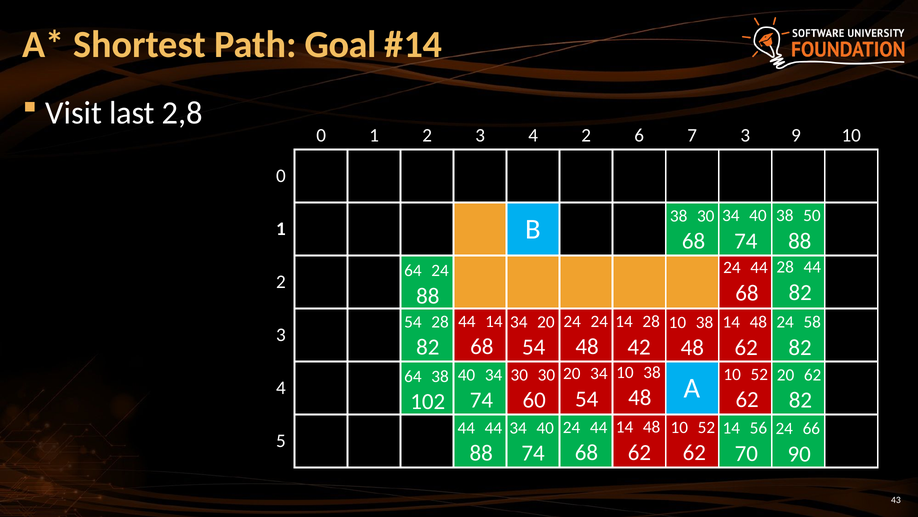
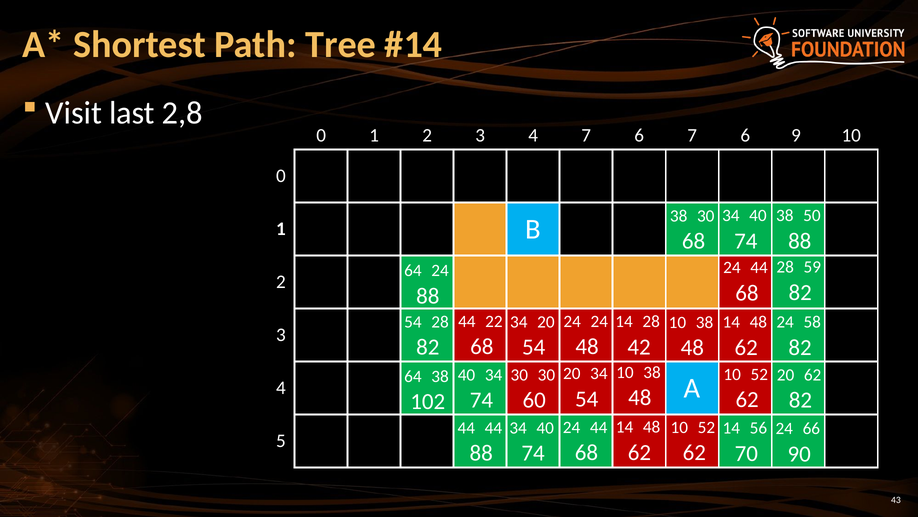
Goal: Goal -> Tree
4 2: 2 -> 7
6 7 3: 3 -> 6
28 44: 44 -> 59
44 14: 14 -> 22
